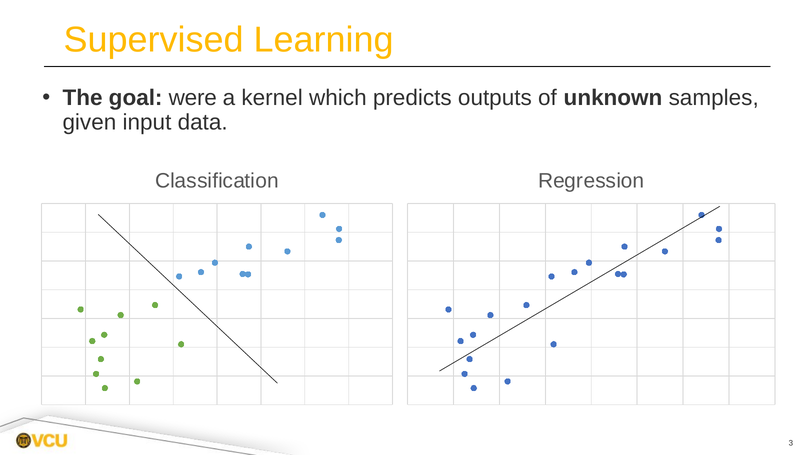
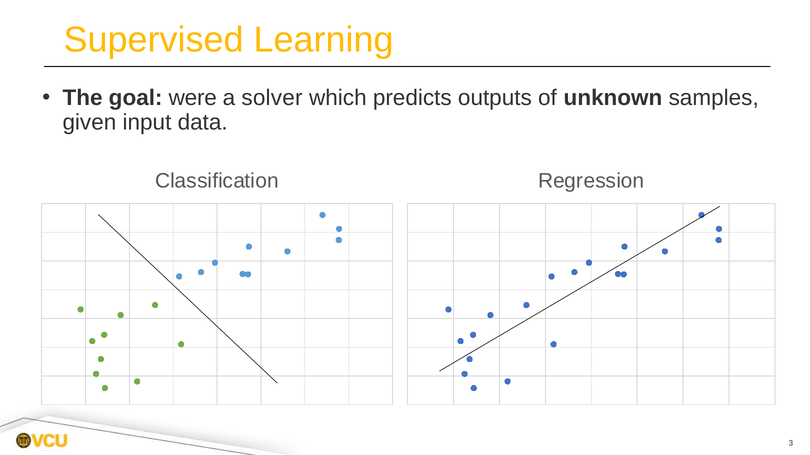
kernel: kernel -> solver
